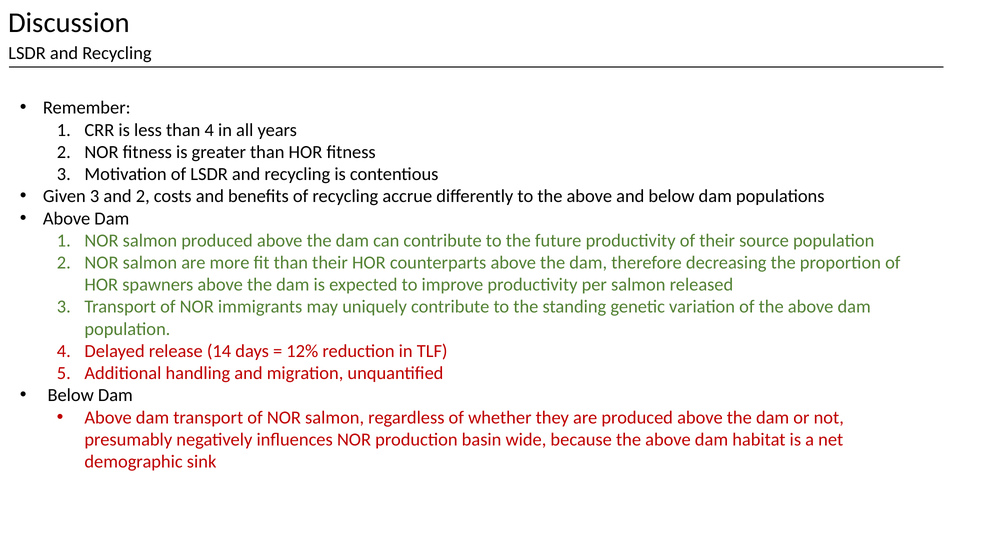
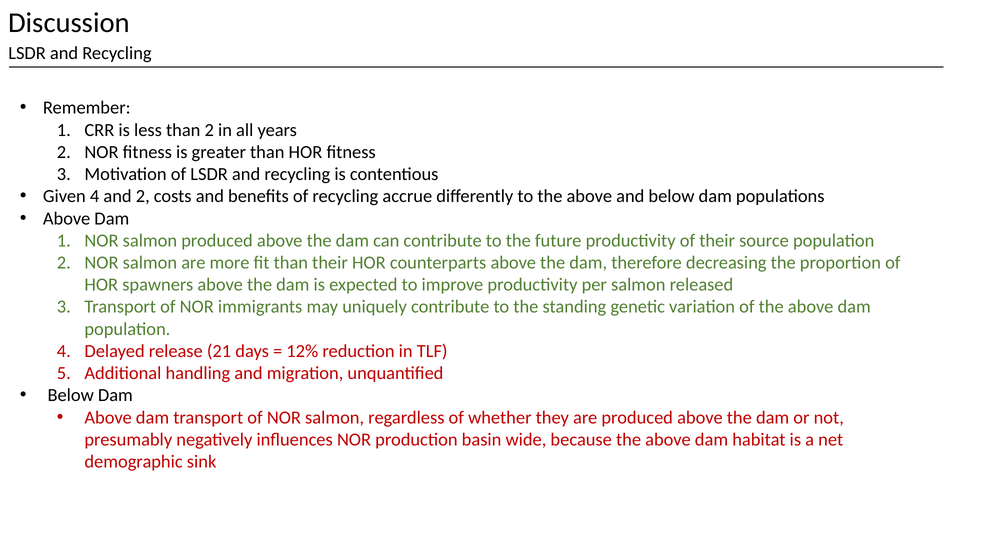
than 4: 4 -> 2
Given 3: 3 -> 4
14: 14 -> 21
